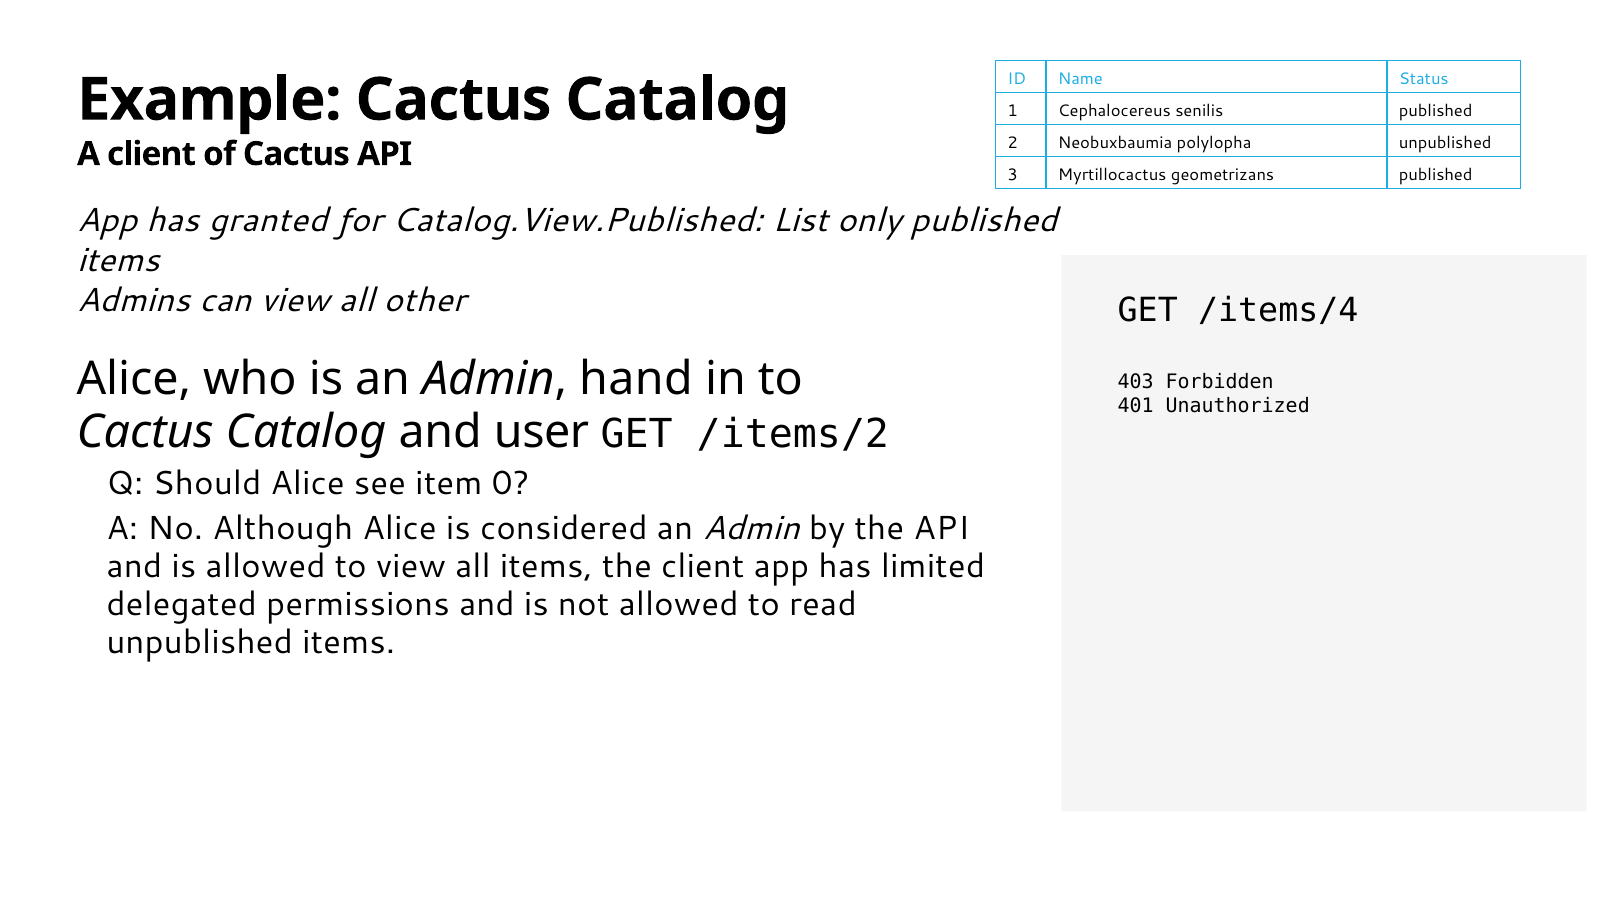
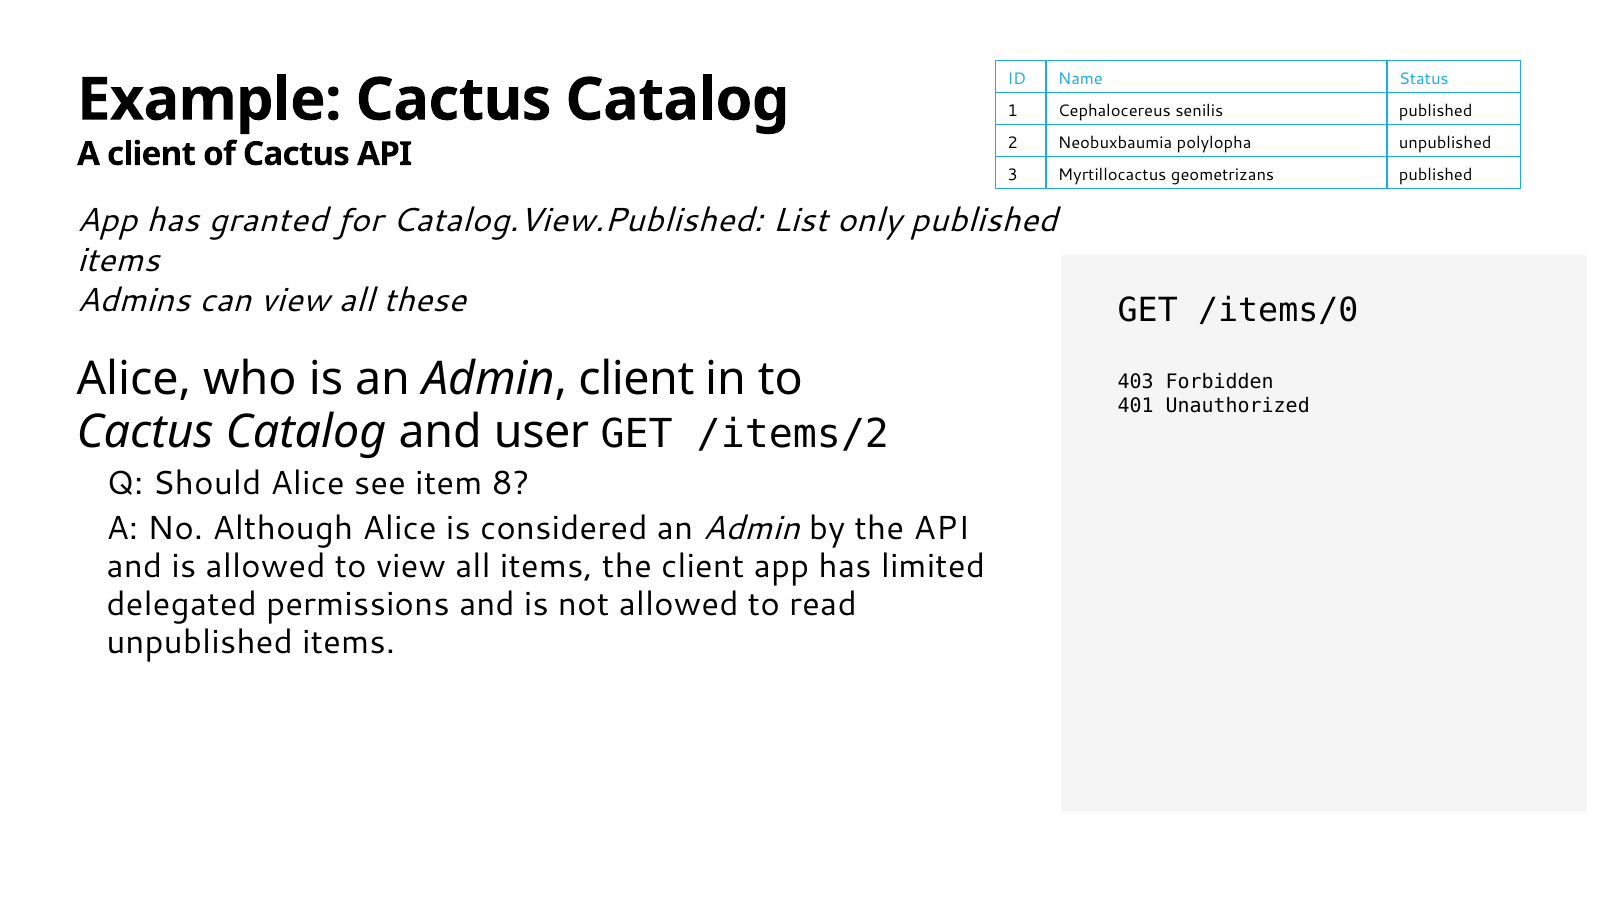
other: other -> these
/items/4: /items/4 -> /items/0
Admin hand: hand -> client
0: 0 -> 8
